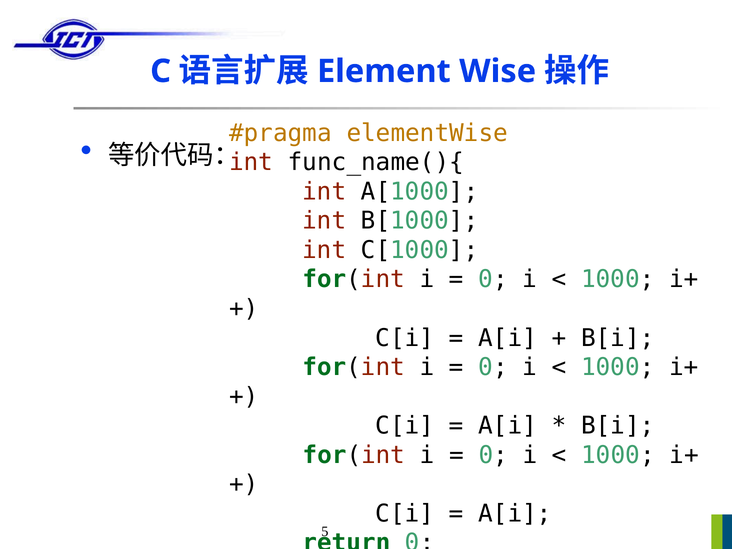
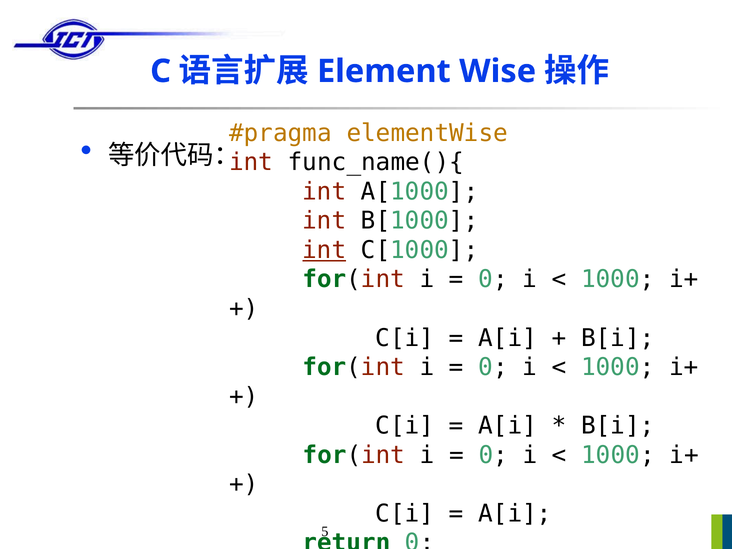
int at (324, 250) underline: none -> present
